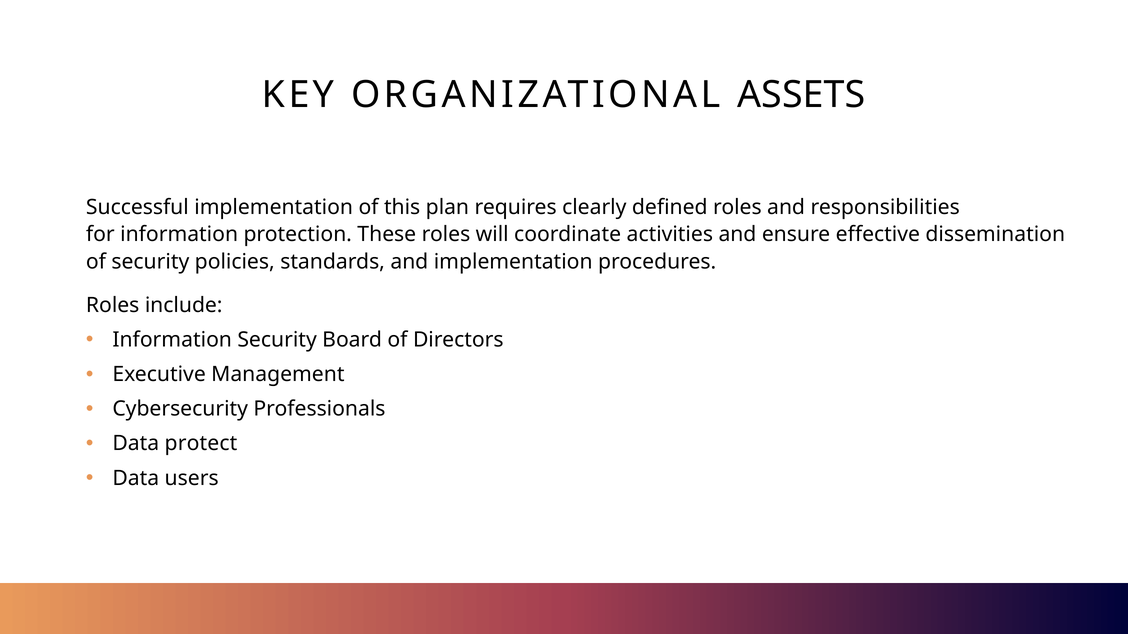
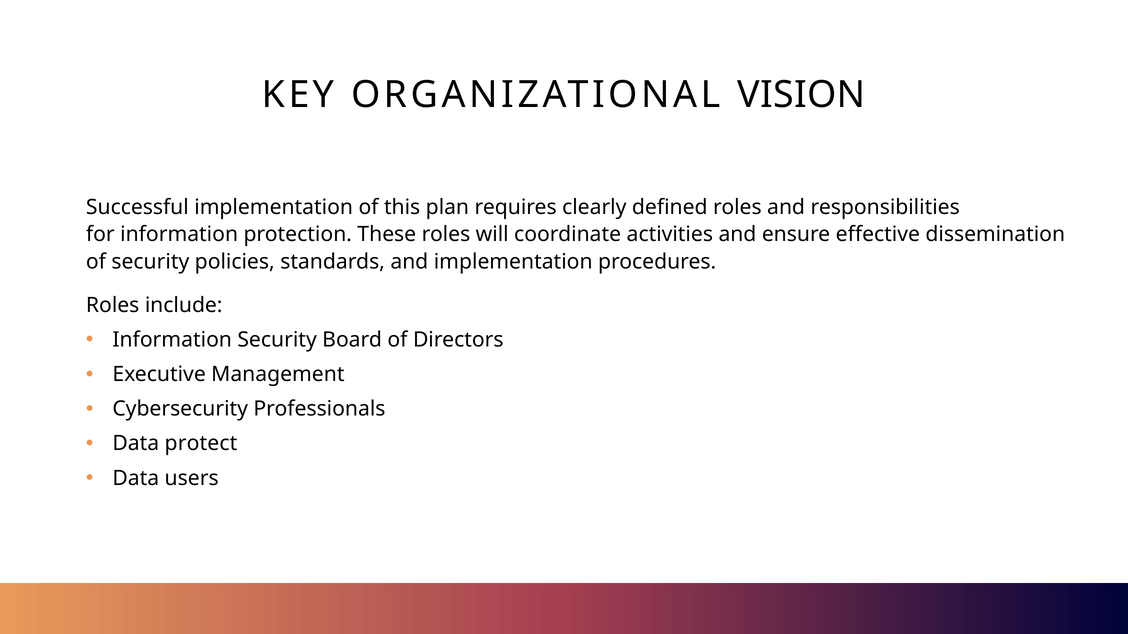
ASSETS: ASSETS -> VISION
